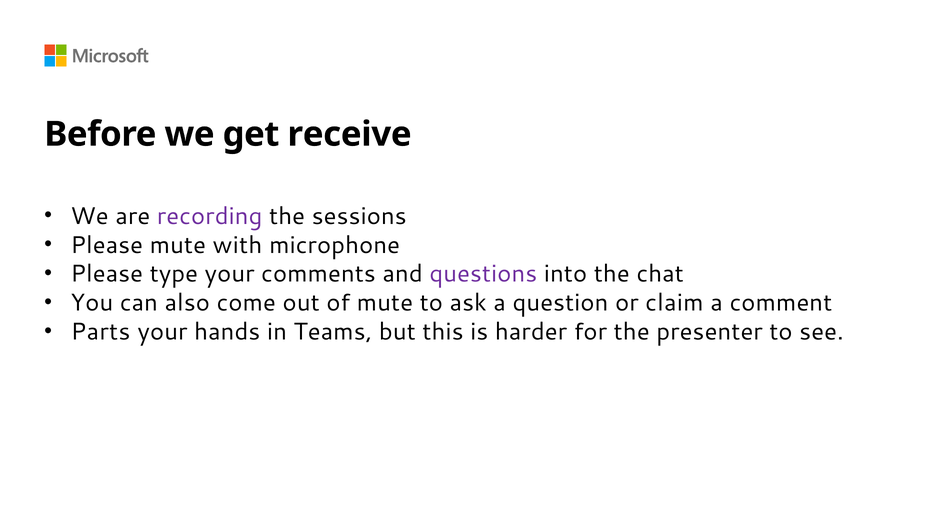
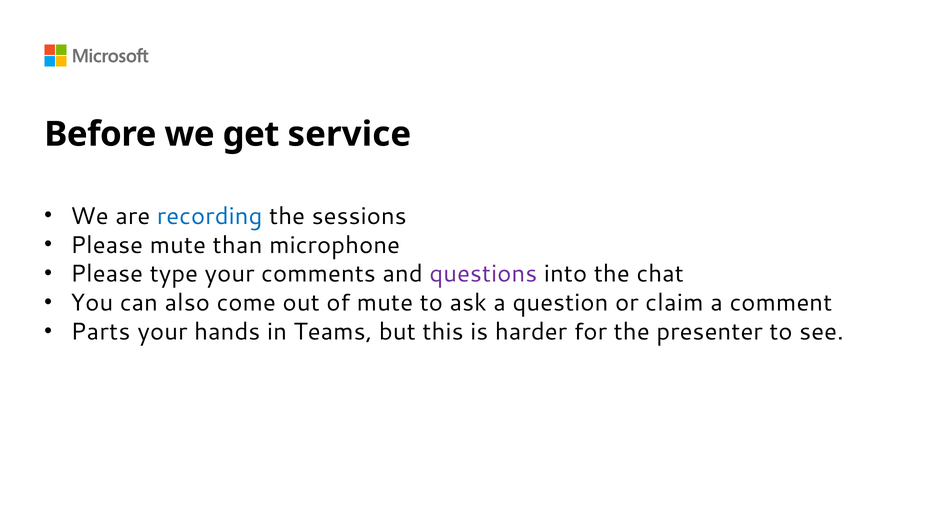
receive: receive -> service
recording colour: purple -> blue
with: with -> than
